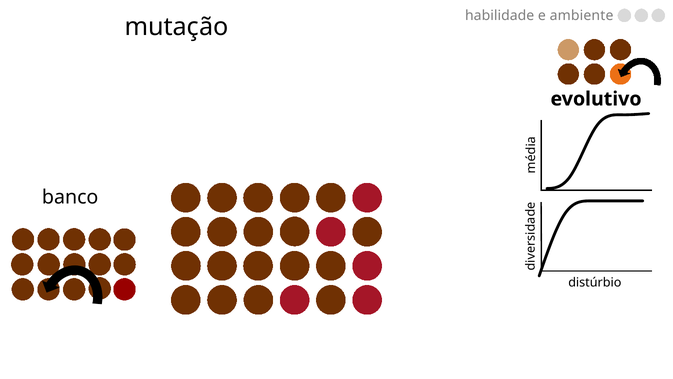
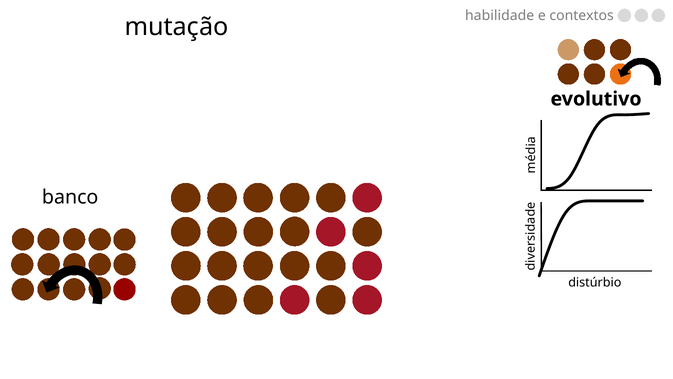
ambiente: ambiente -> contextos
